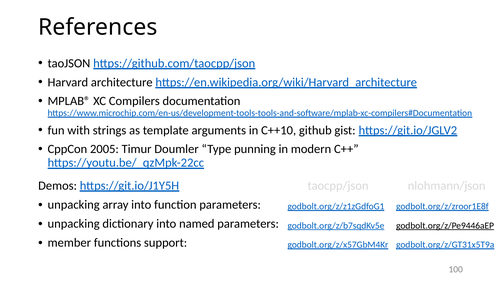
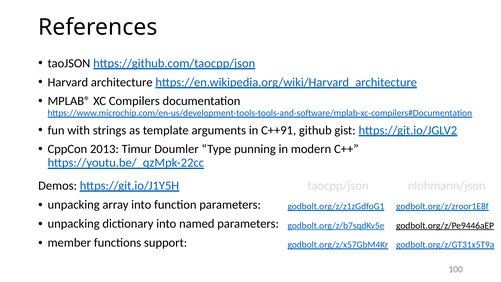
C++10: C++10 -> C++91
2005: 2005 -> 2013
